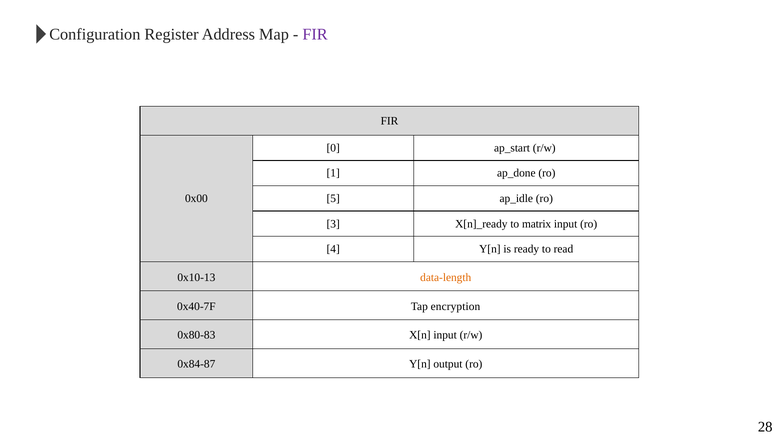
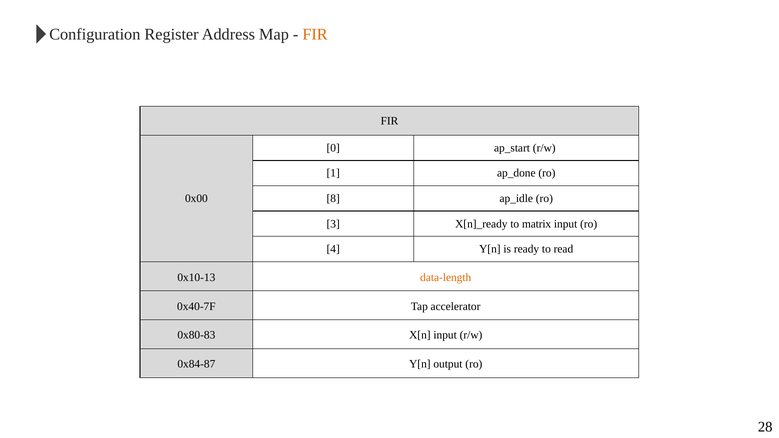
FIR at (315, 34) colour: purple -> orange
5: 5 -> 8
encryption: encryption -> accelerator
